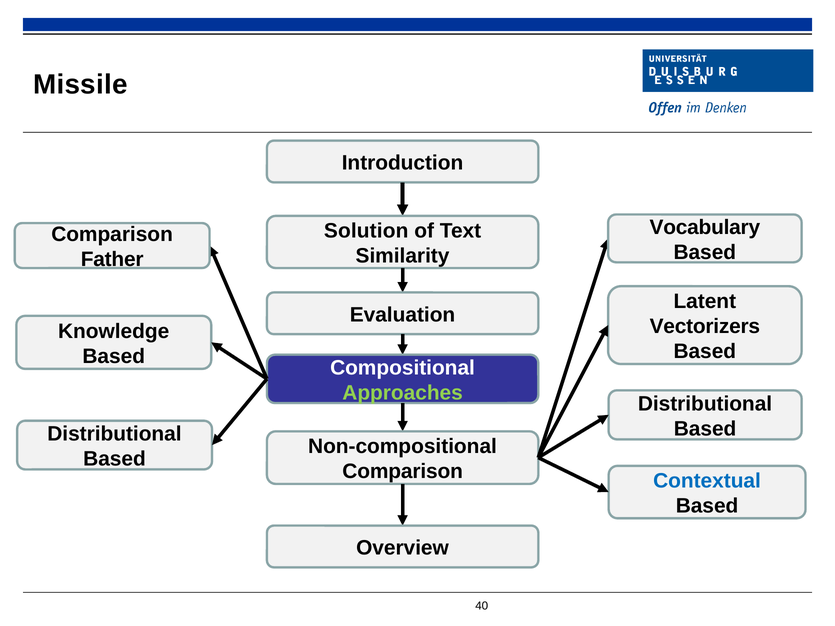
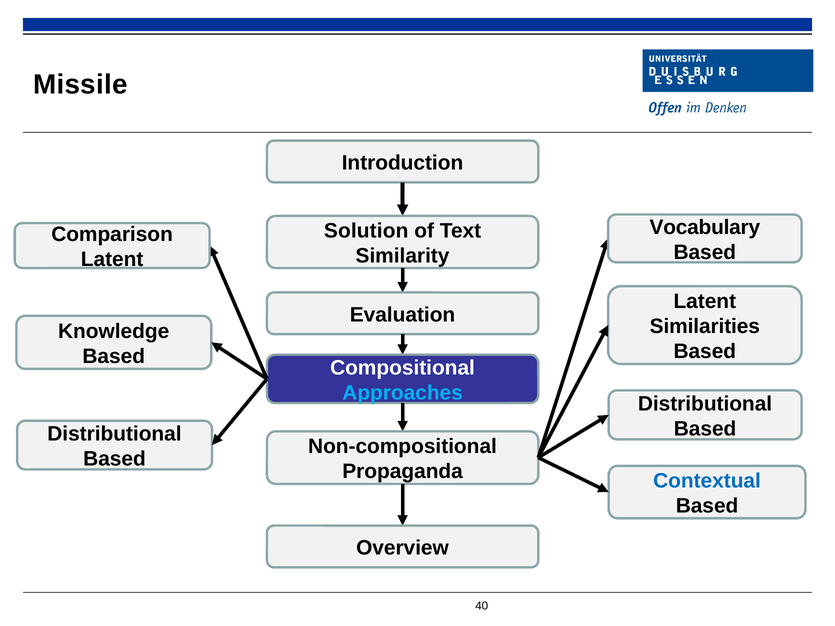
Father at (112, 260): Father -> Latent
Vectorizers: Vectorizers -> Similarities
Approaches colour: light green -> light blue
Comparison at (403, 472): Comparison -> Propaganda
